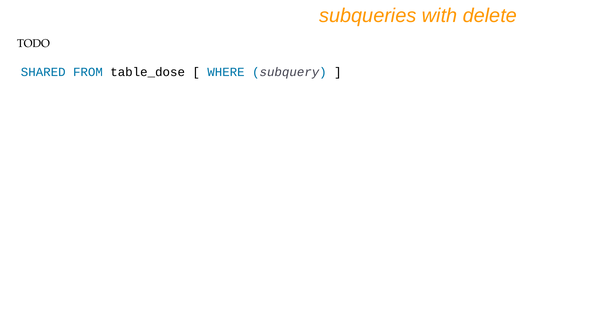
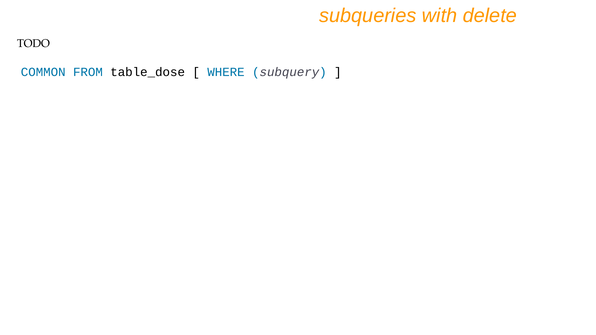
SHARED: SHARED -> COMMON
